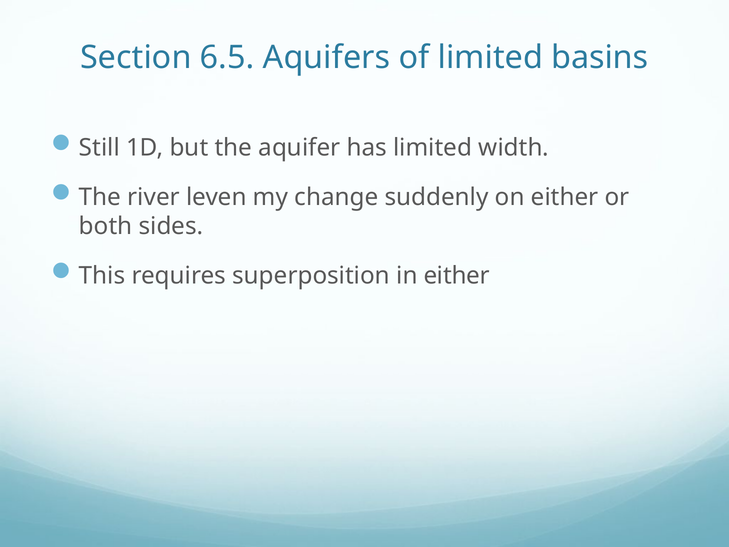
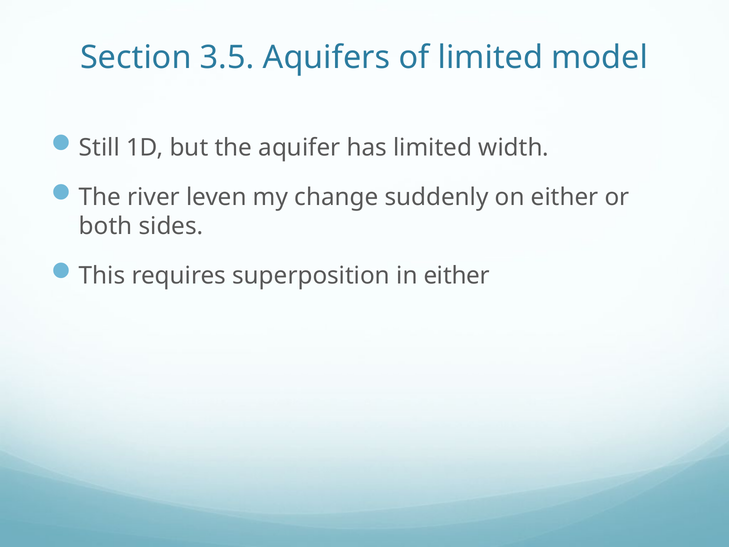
6.5: 6.5 -> 3.5
basins: basins -> model
